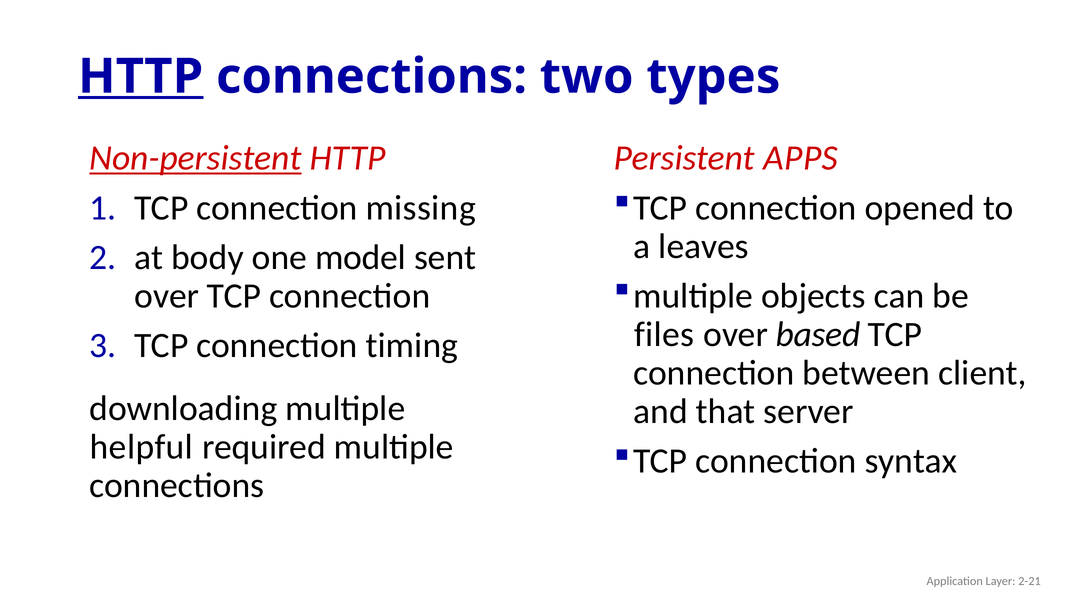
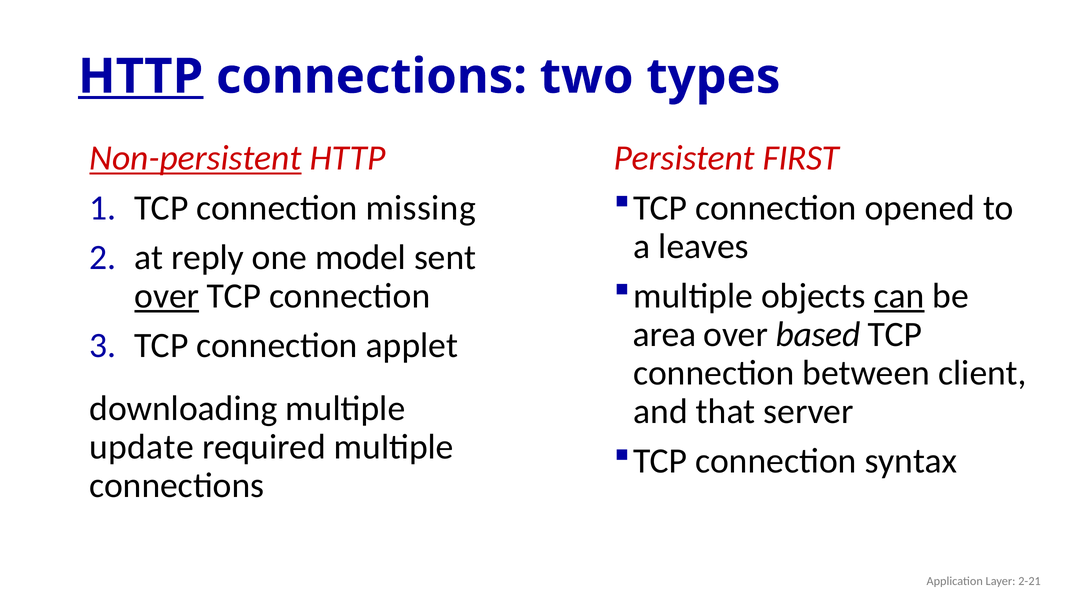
APPS: APPS -> FIRST
body: body -> reply
can underline: none -> present
over at (167, 296) underline: none -> present
files: files -> area
timing: timing -> applet
helpful: helpful -> update
